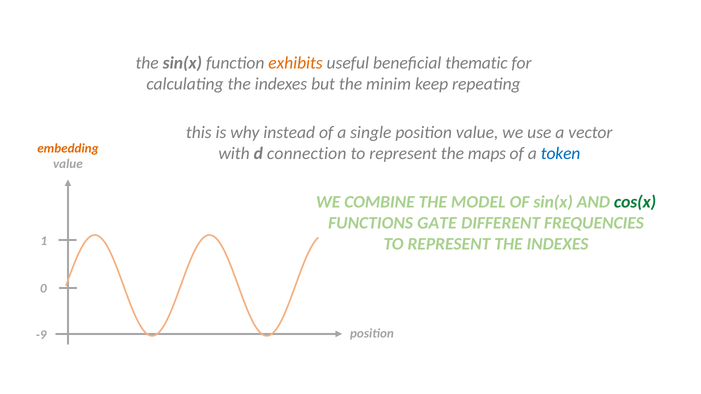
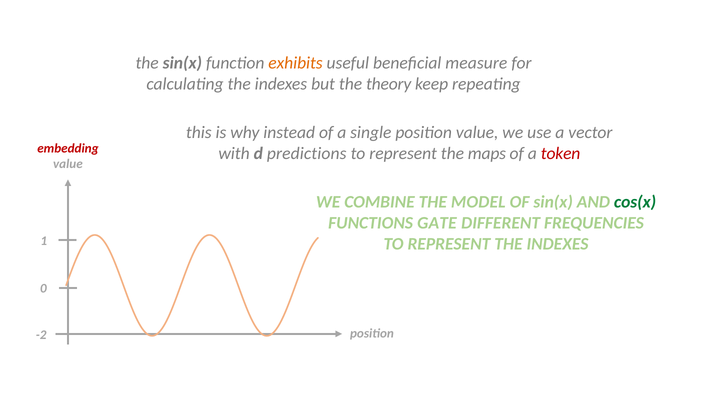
thematic: thematic -> measure
minim: minim -> theory
embedding colour: orange -> red
connection: connection -> predictions
token colour: blue -> red
-9: -9 -> -2
